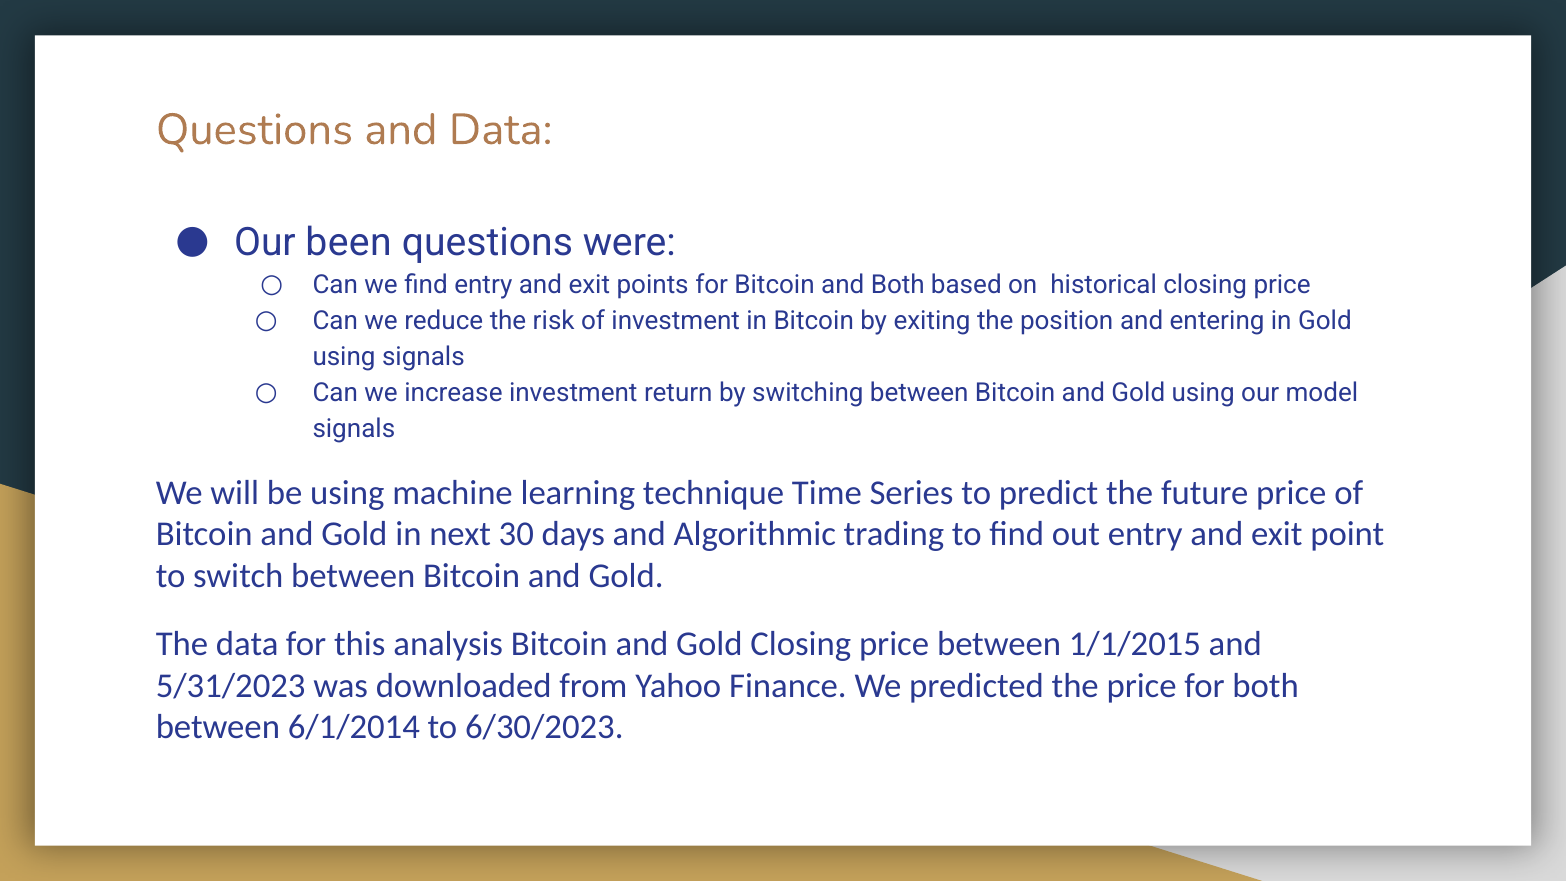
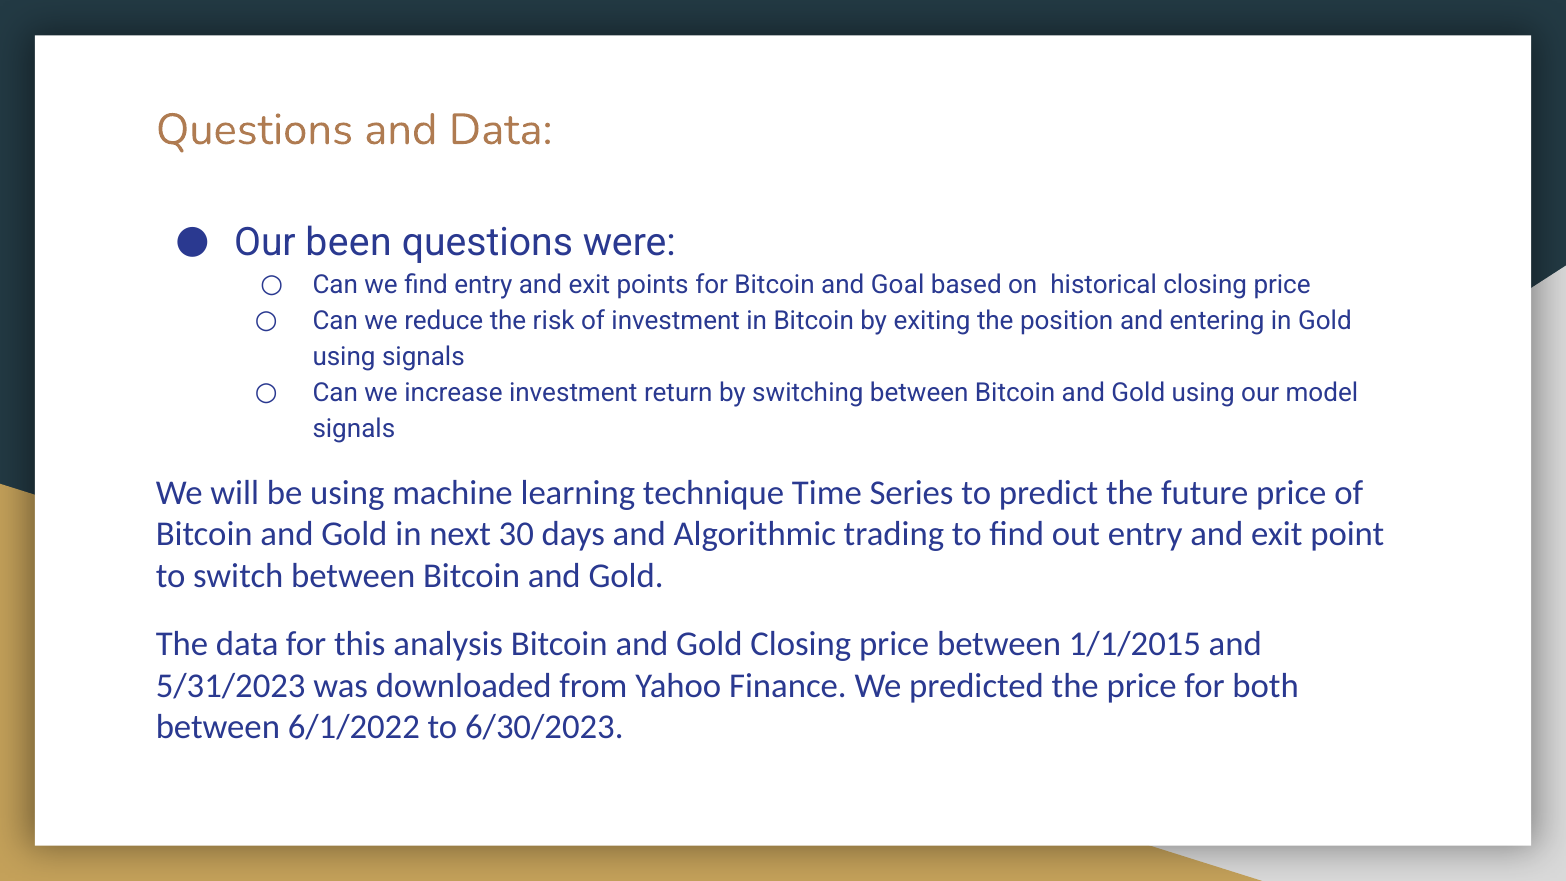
and Both: Both -> Goal
6/1/2014: 6/1/2014 -> 6/1/2022
